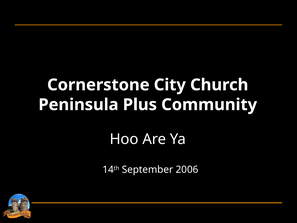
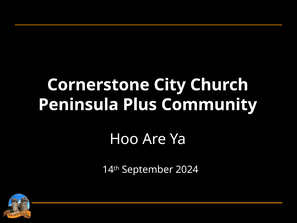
2006: 2006 -> 2024
